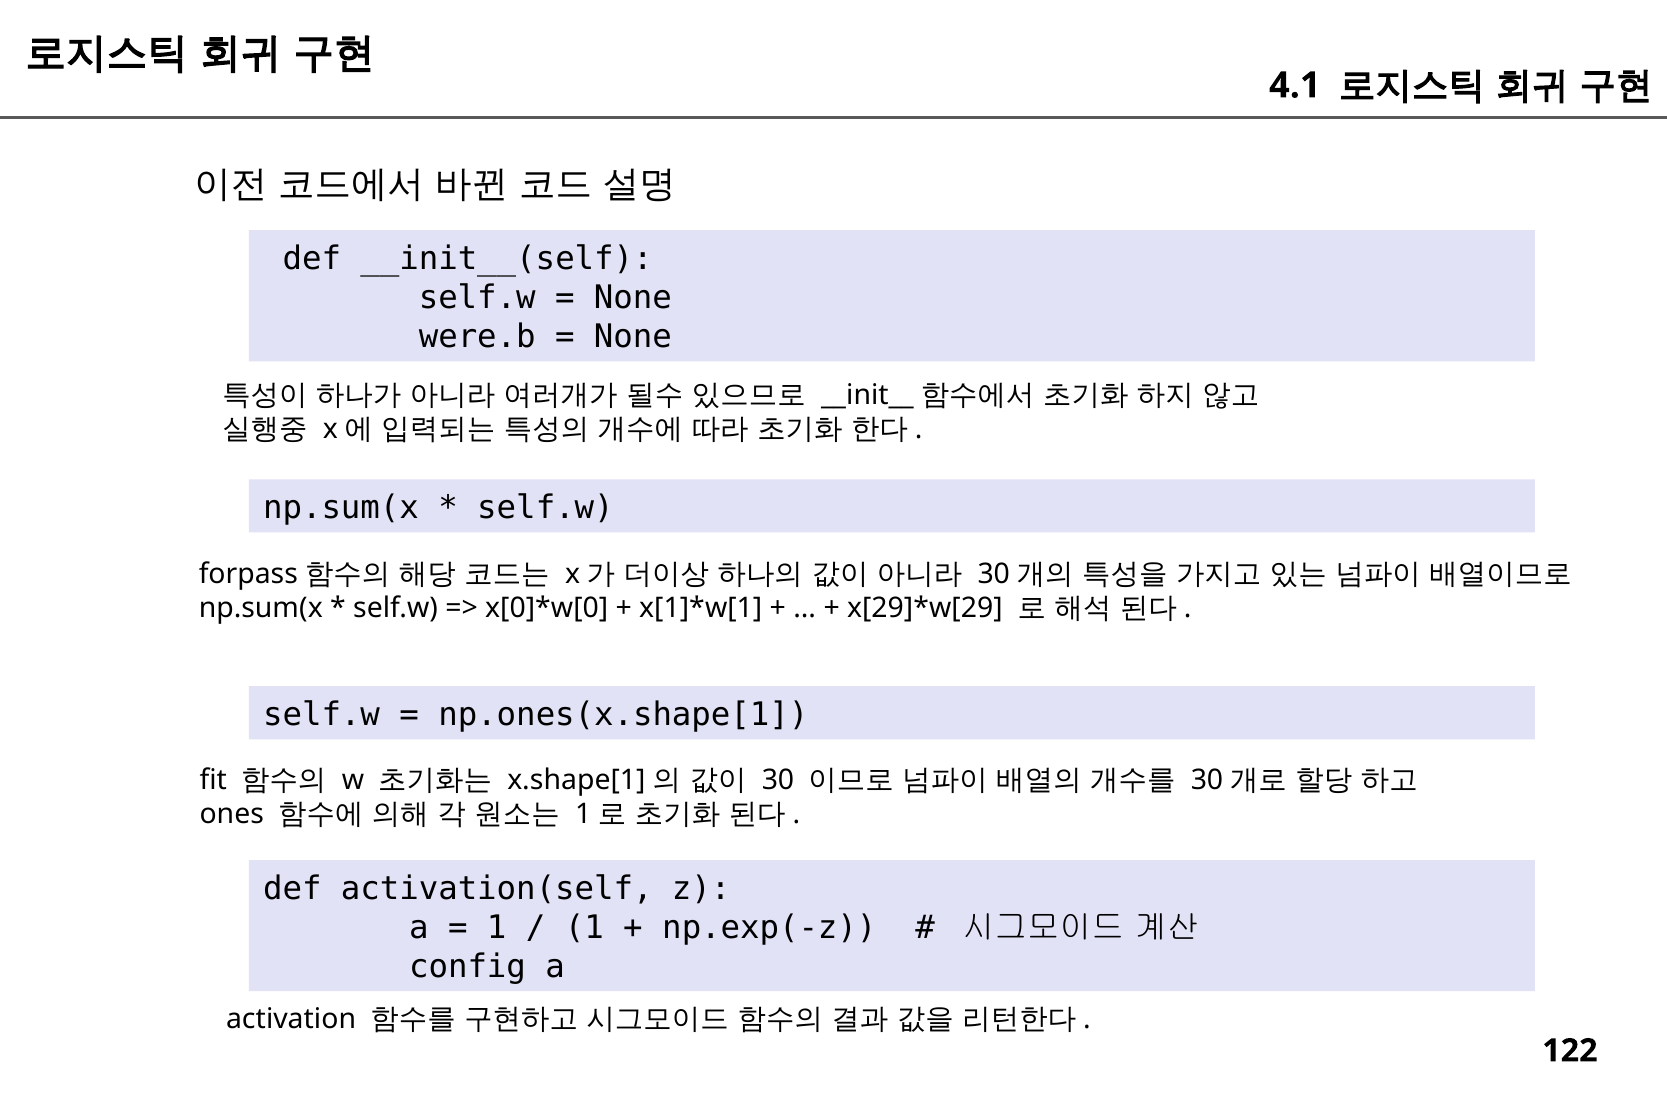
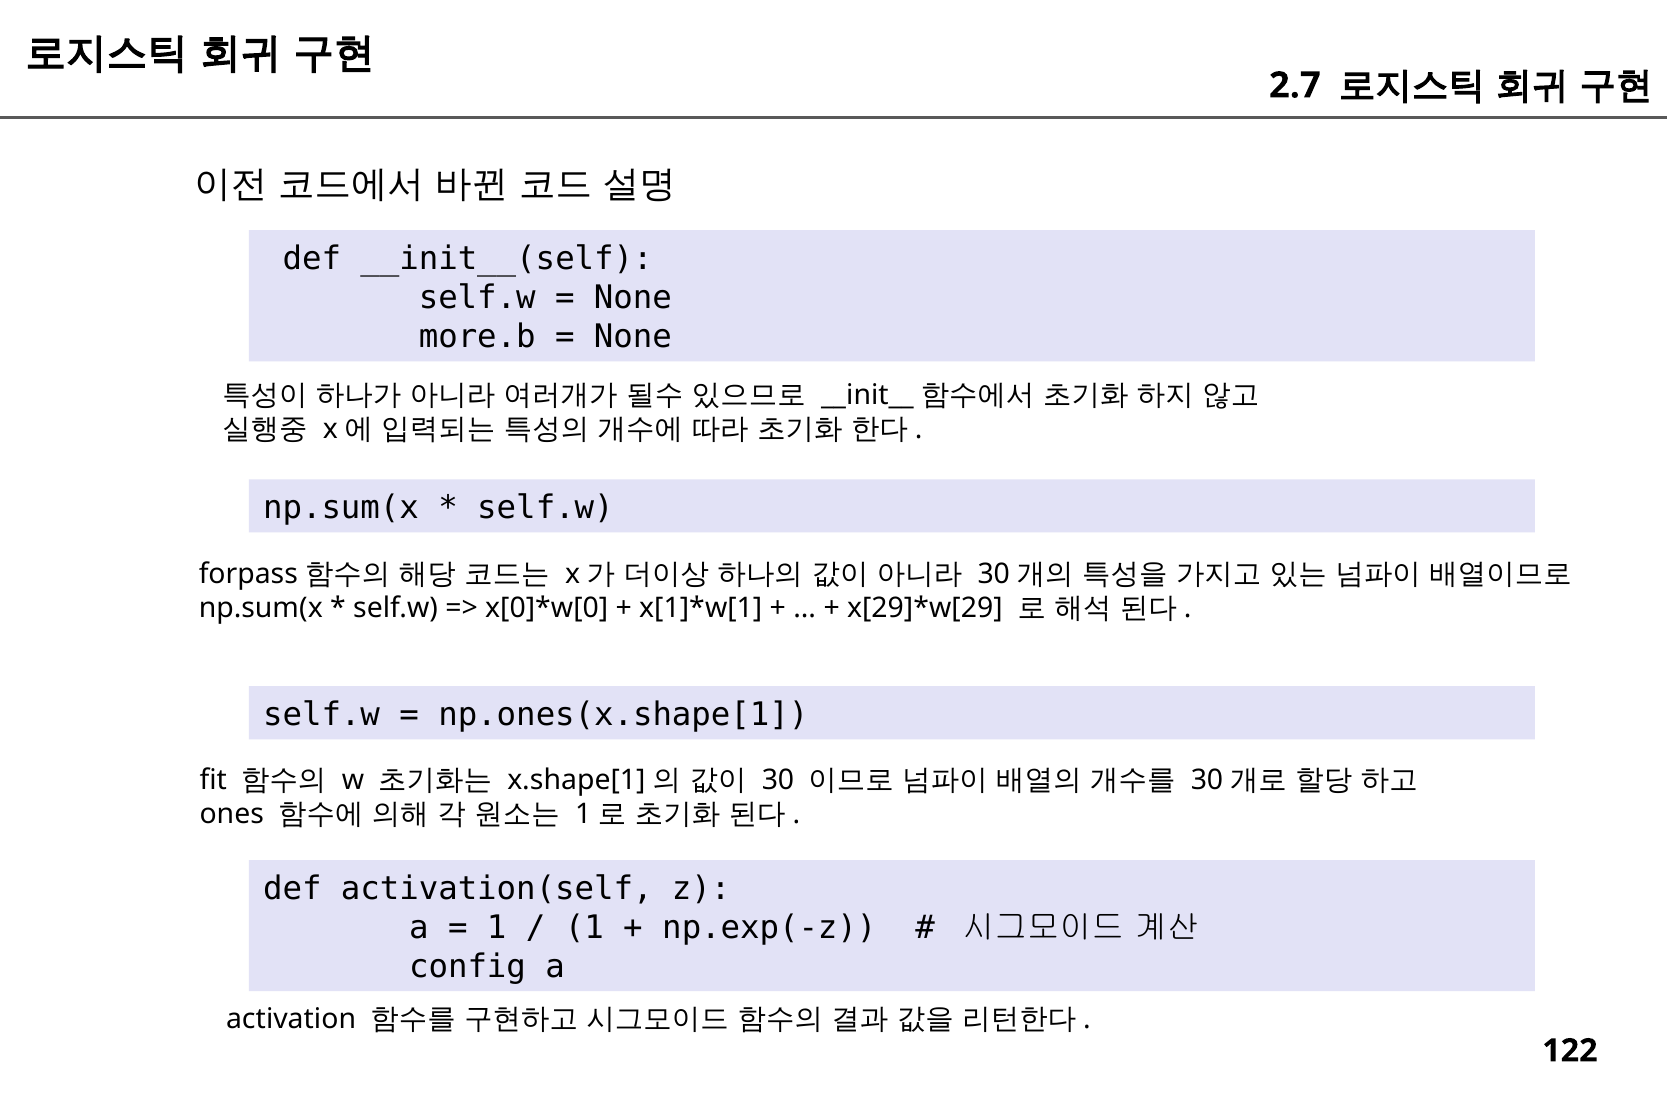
4.1: 4.1 -> 2.7
were.b: were.b -> more.b
